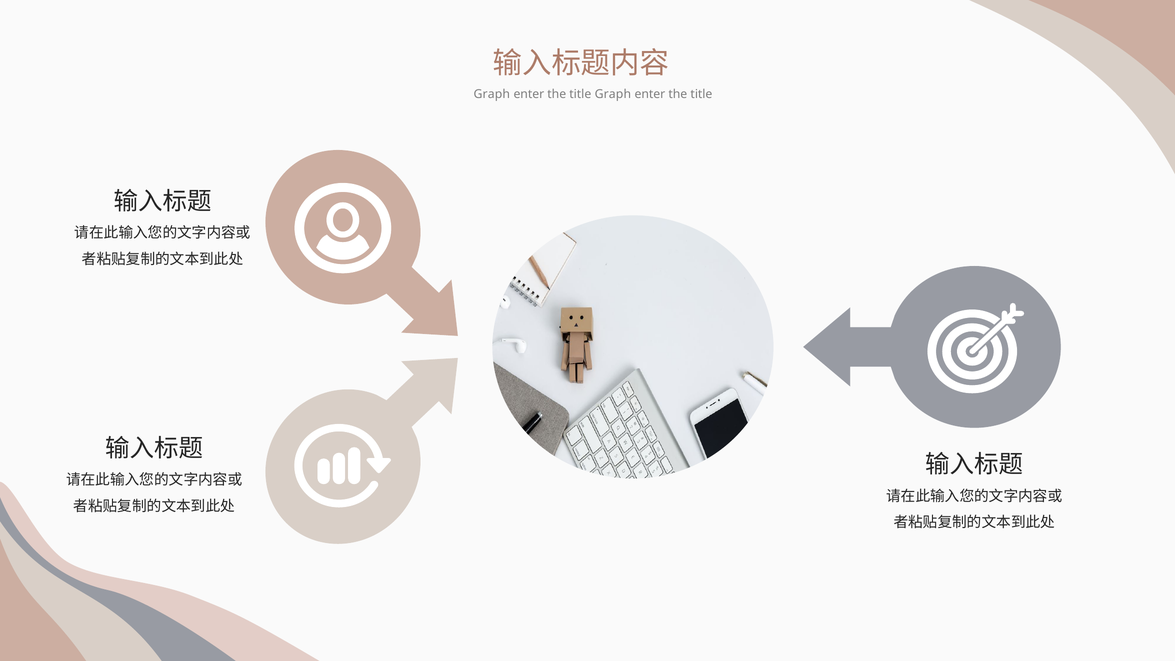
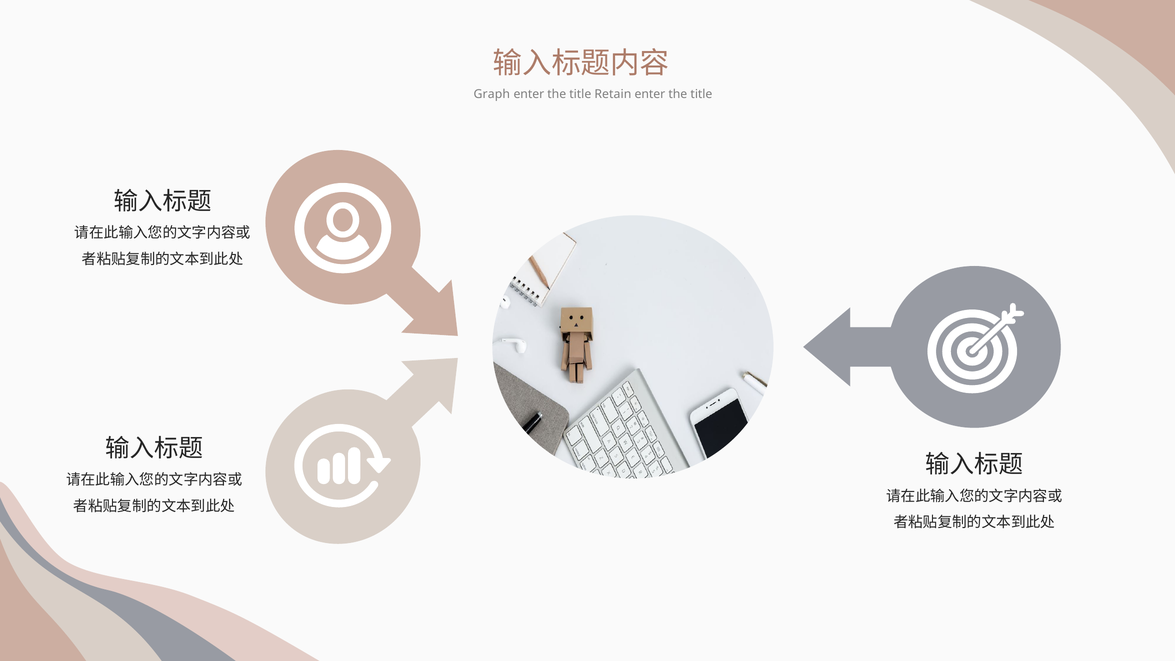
title Graph: Graph -> Retain
